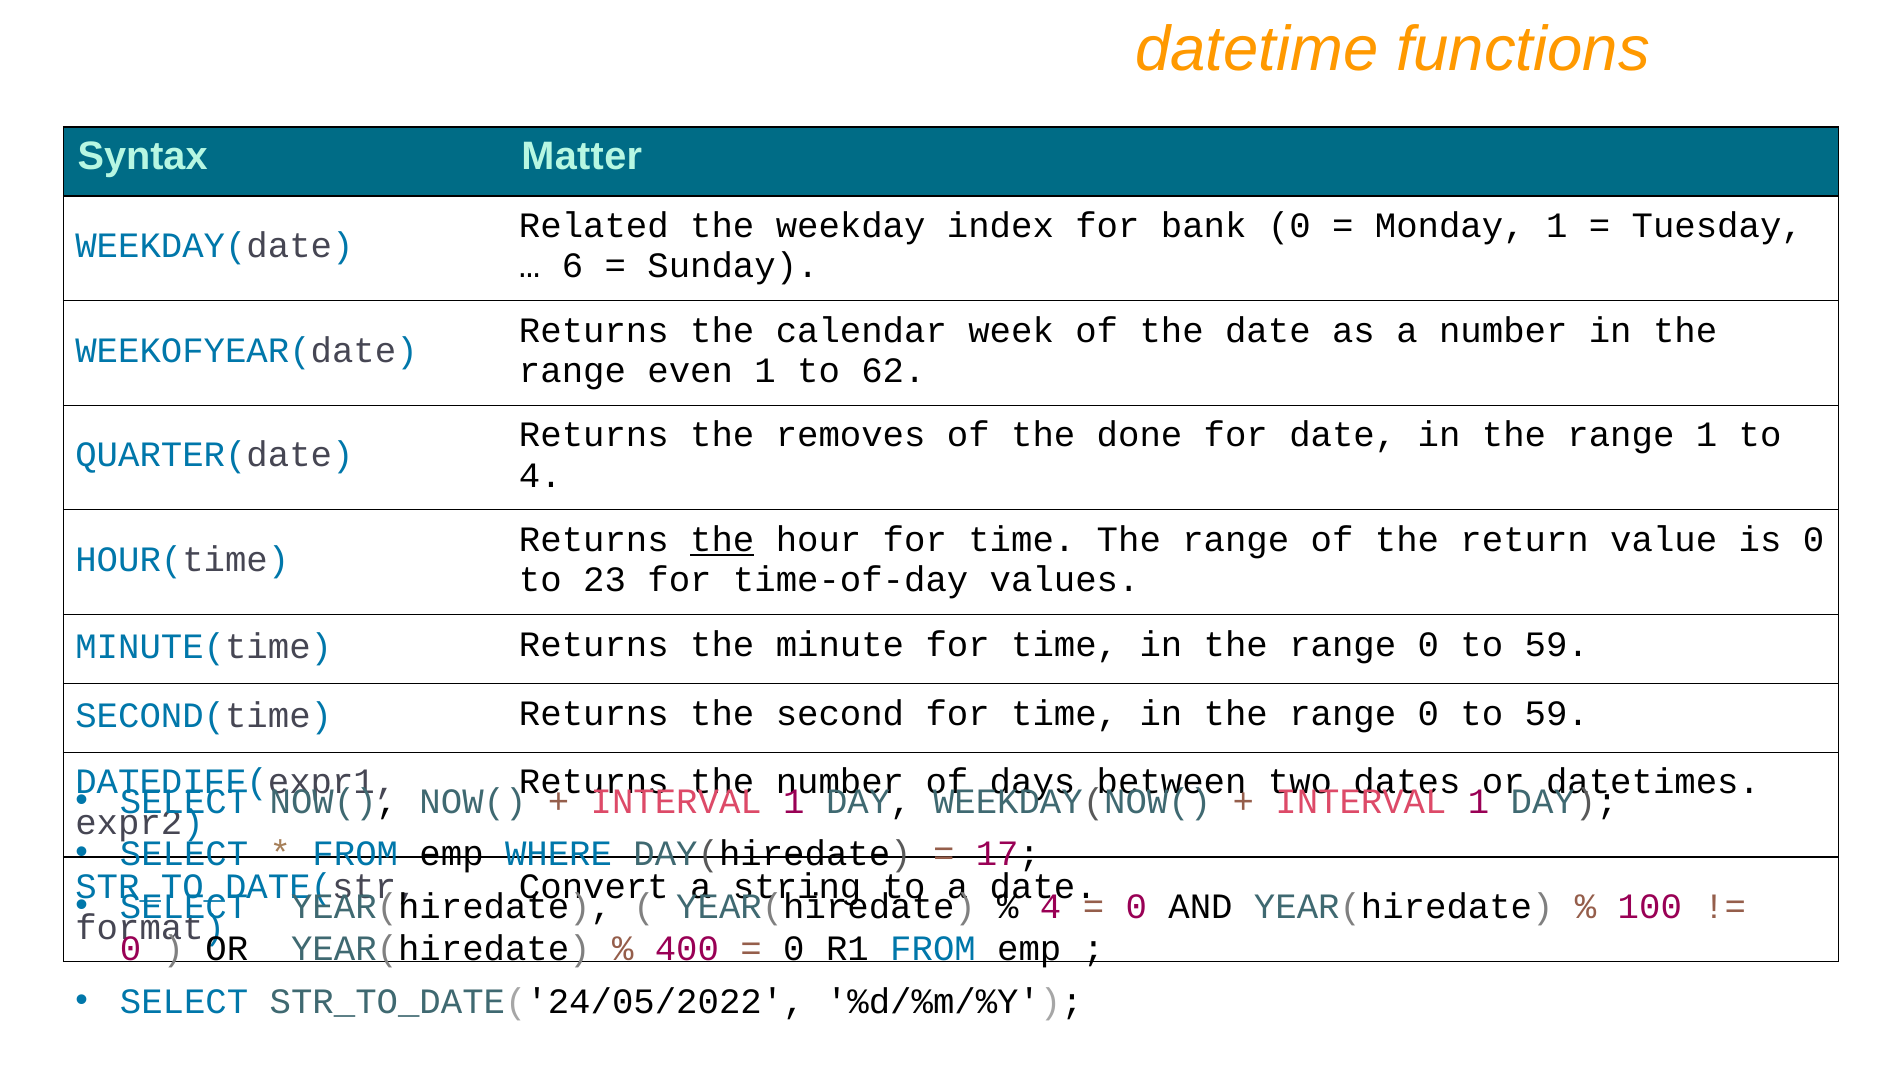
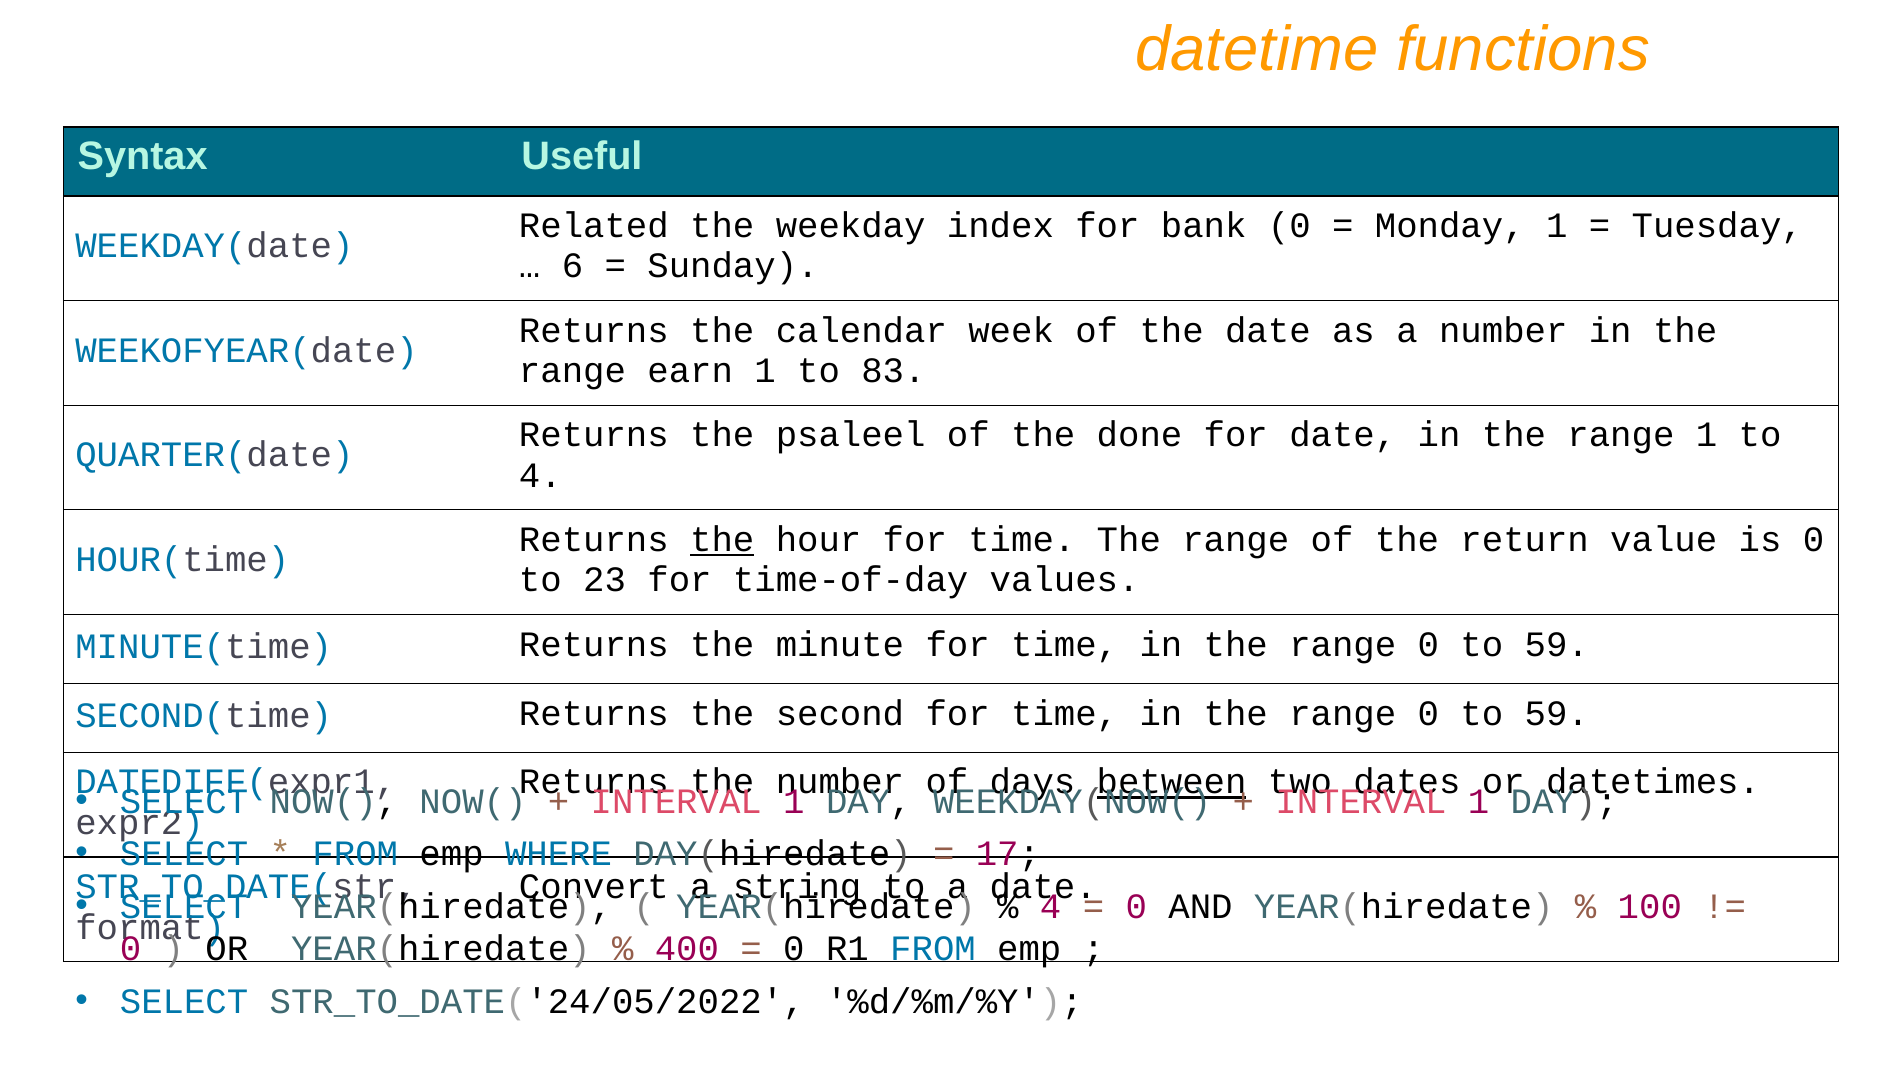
Matter: Matter -> Useful
even: even -> earn
62: 62 -> 83
removes: removes -> psaleel
between underline: none -> present
